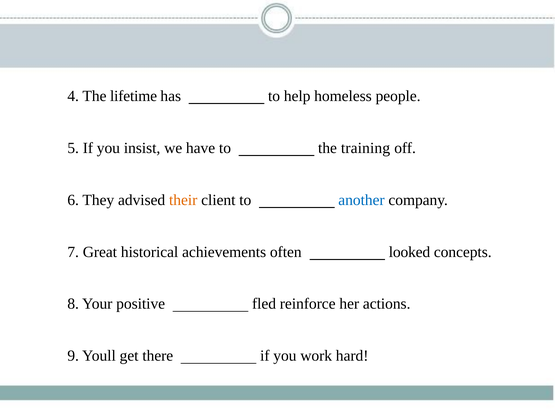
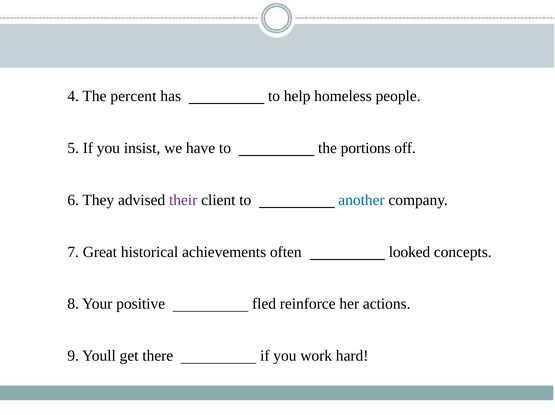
lifetime: lifetime -> percent
training: training -> portions
their colour: orange -> purple
